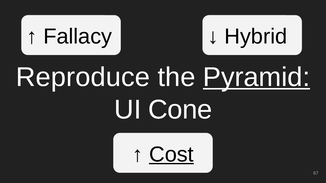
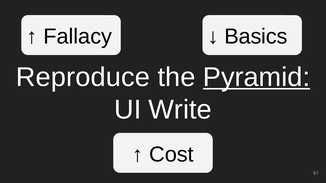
Hybrid: Hybrid -> Basics
Cone: Cone -> Write
Cost underline: present -> none
